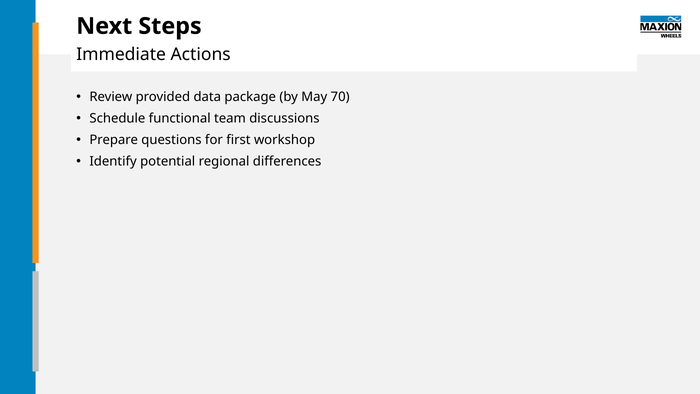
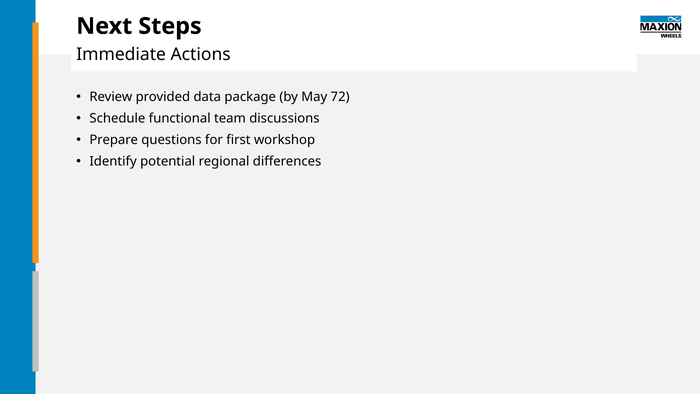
70: 70 -> 72
